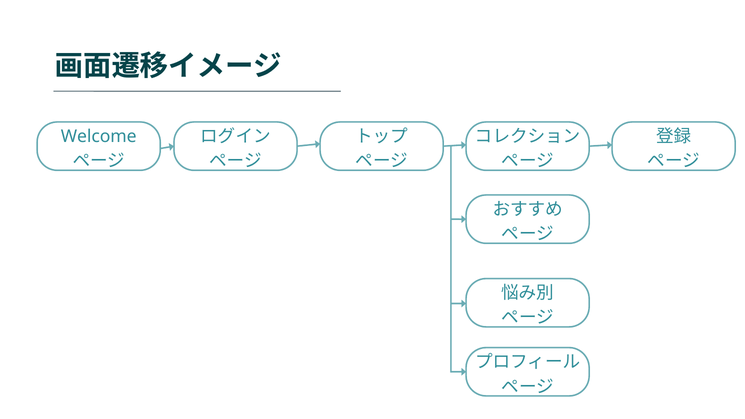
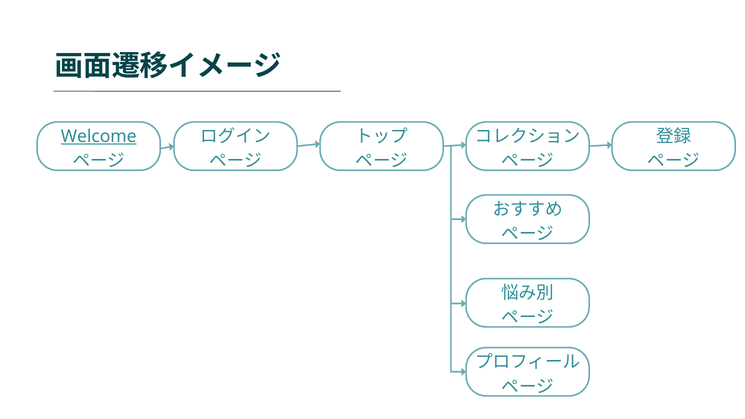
Welcome underline: none -> present
